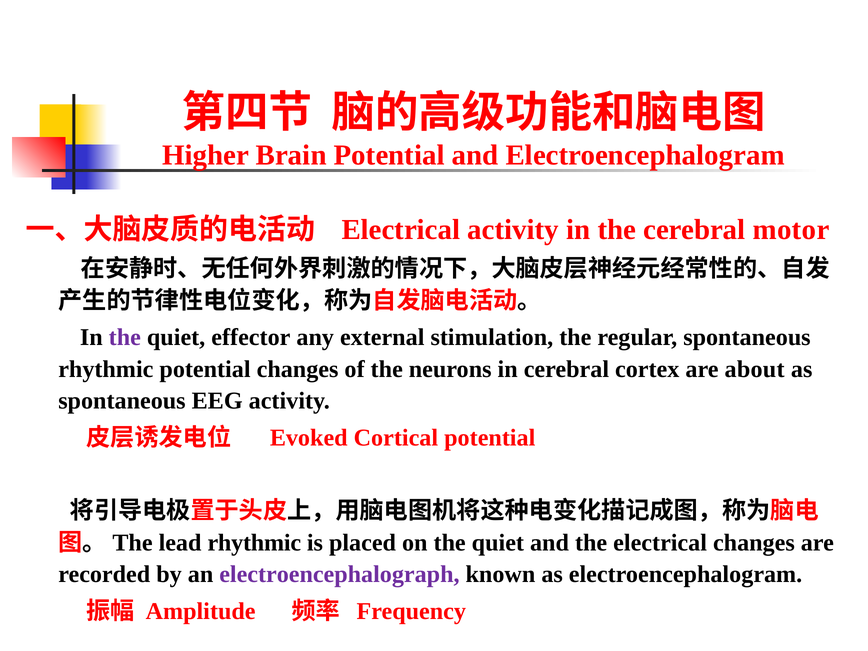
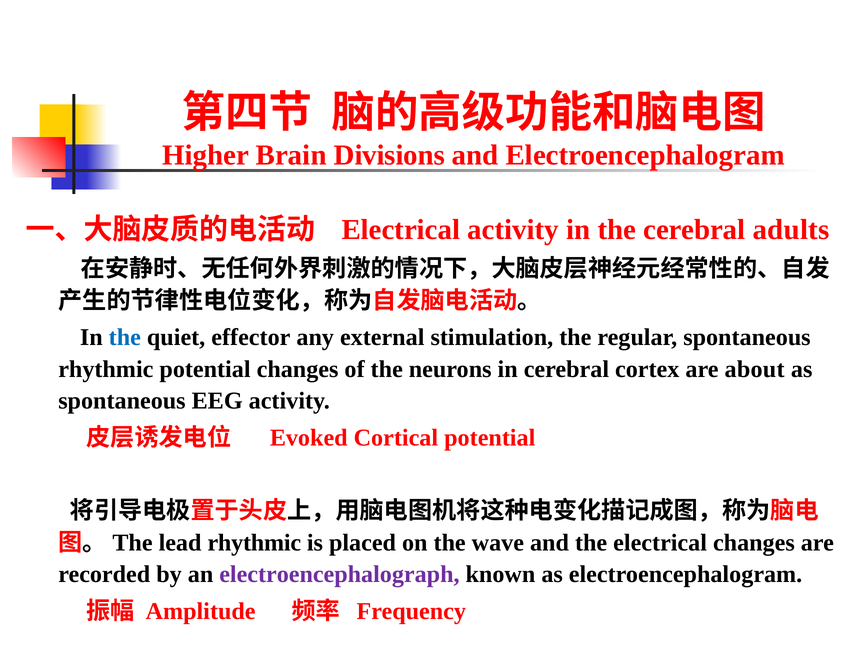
Brain Potential: Potential -> Divisions
motor: motor -> adults
the at (125, 337) colour: purple -> blue
on the quiet: quiet -> wave
